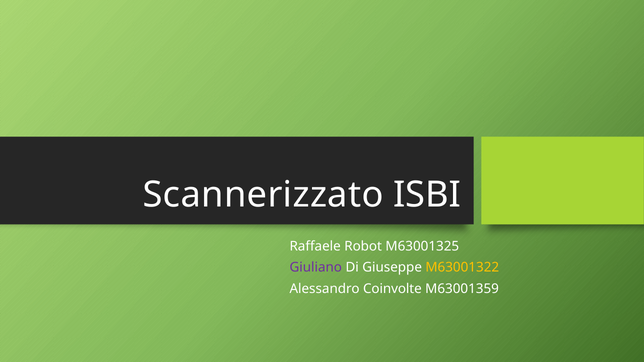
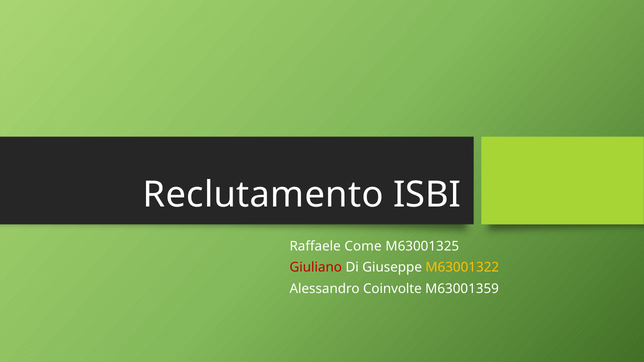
Scannerizzato: Scannerizzato -> Reclutamento
Robot: Robot -> Come
Giuliano colour: purple -> red
